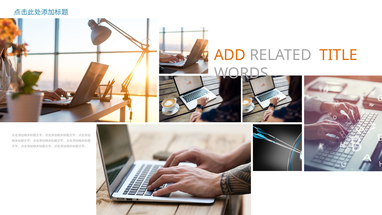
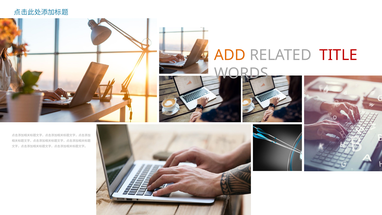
TITLE colour: orange -> red
